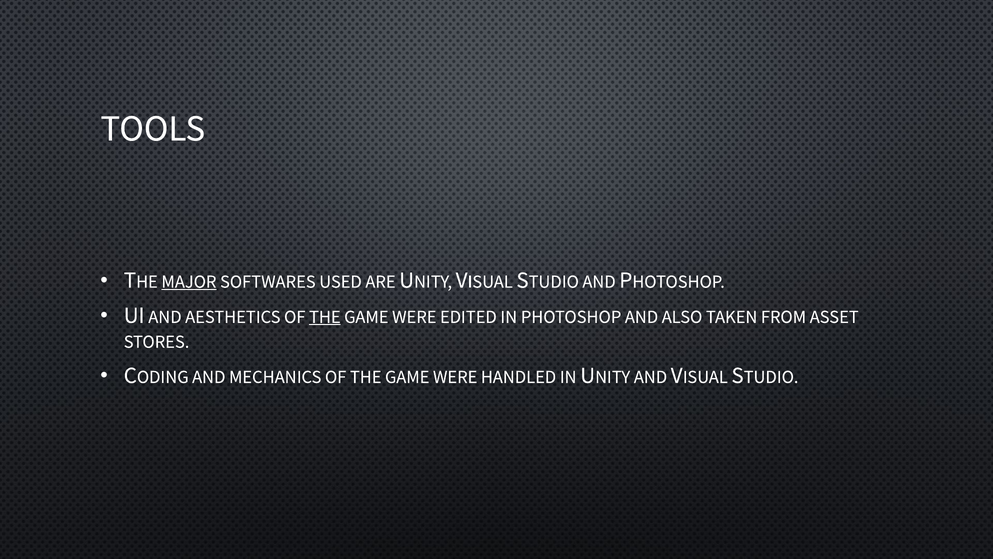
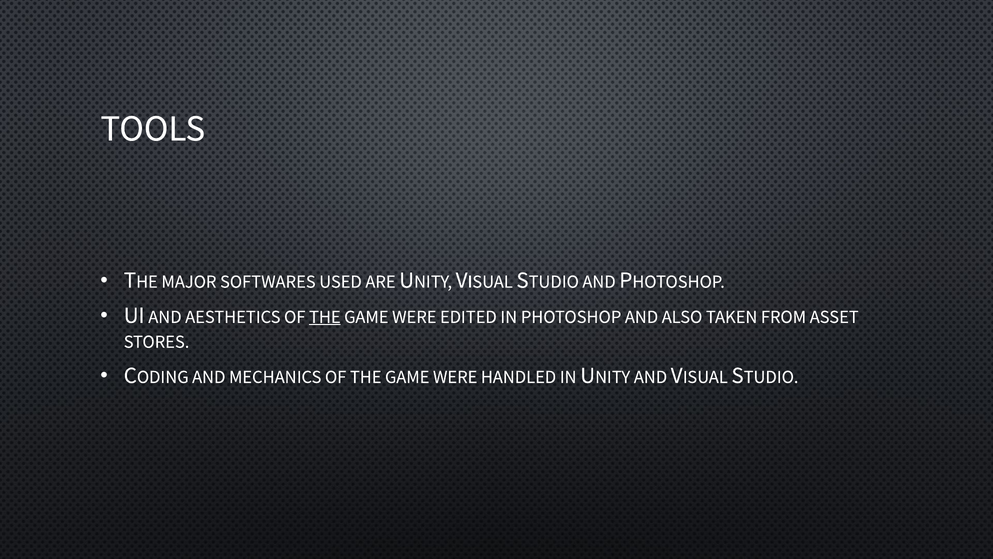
MAJOR underline: present -> none
